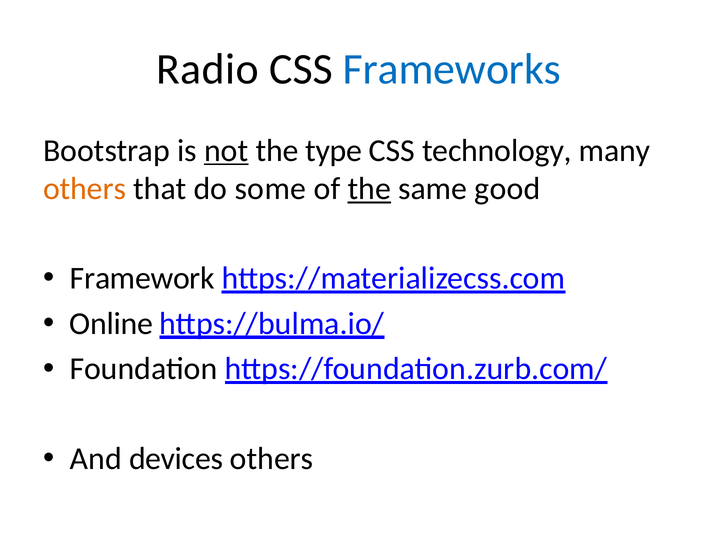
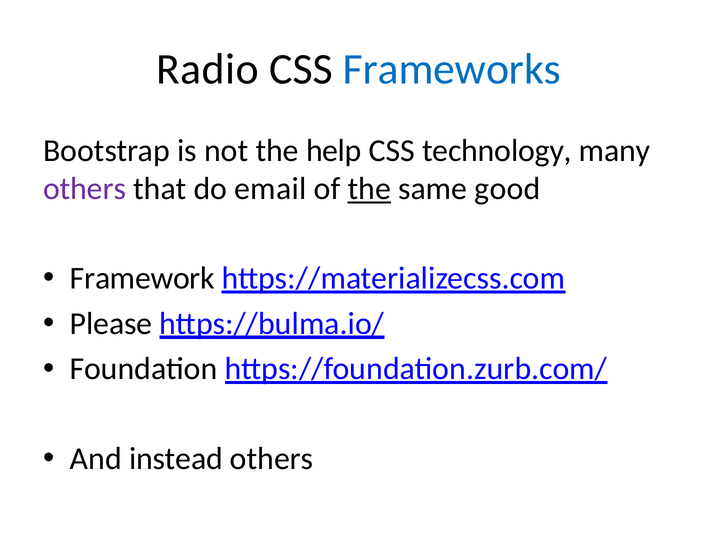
not underline: present -> none
type: type -> help
others at (85, 189) colour: orange -> purple
some: some -> email
Online: Online -> Please
devices: devices -> instead
